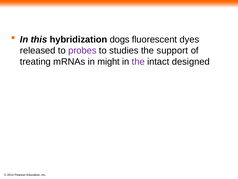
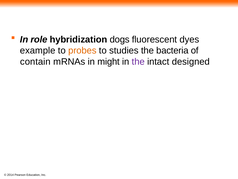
this: this -> role
released: released -> example
probes colour: purple -> orange
support: support -> bacteria
treating: treating -> contain
